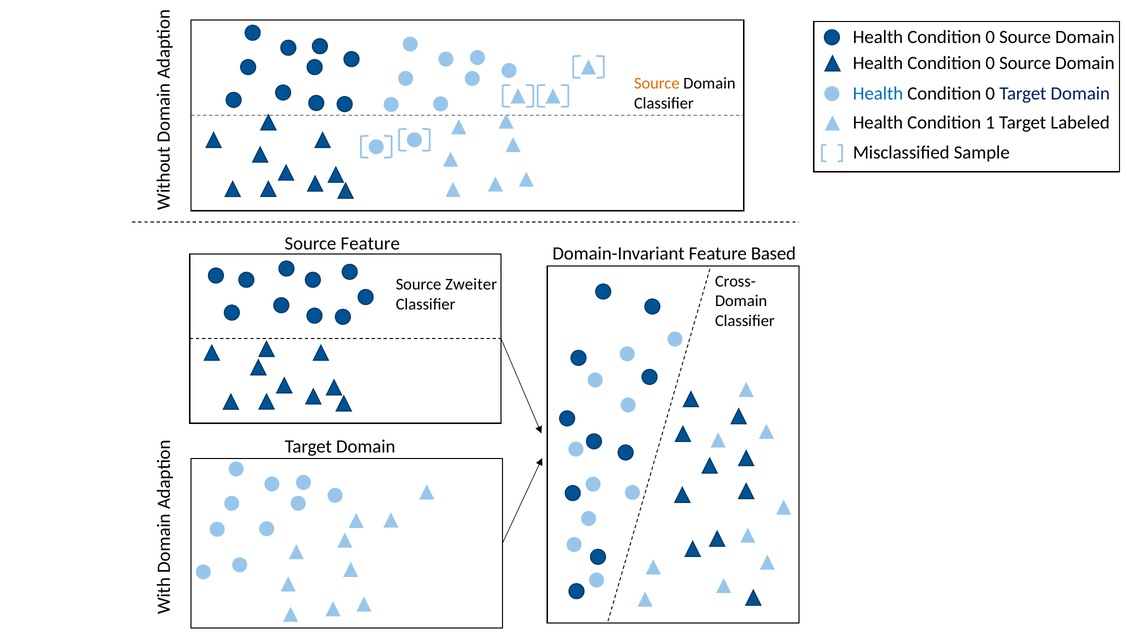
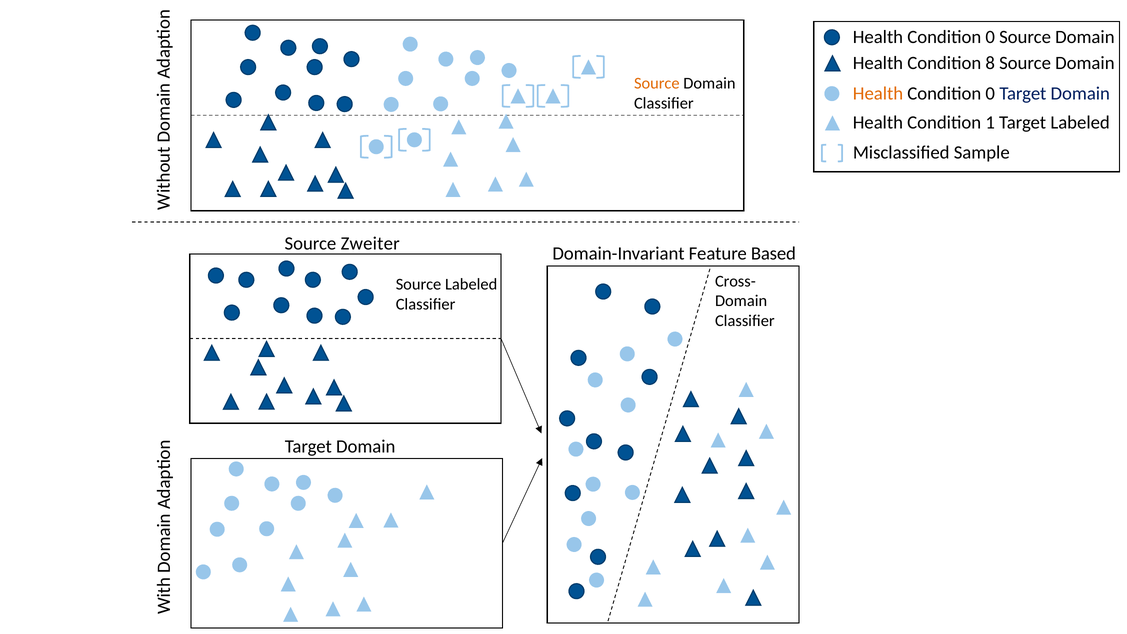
0 at (990, 63): 0 -> 8
Health at (878, 93) colour: blue -> orange
Source Feature: Feature -> Zweiter
Source Zweiter: Zweiter -> Labeled
